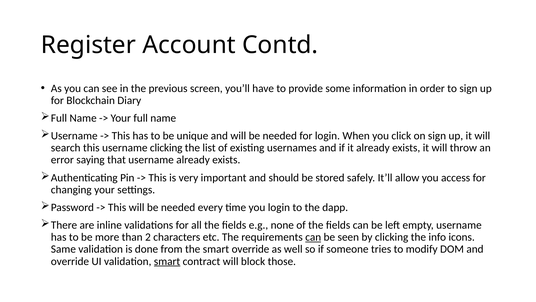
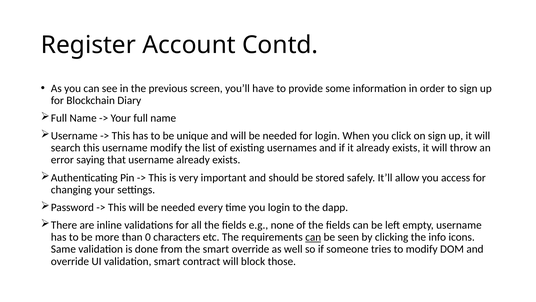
username clicking: clicking -> modify
2: 2 -> 0
smart at (167, 261) underline: present -> none
